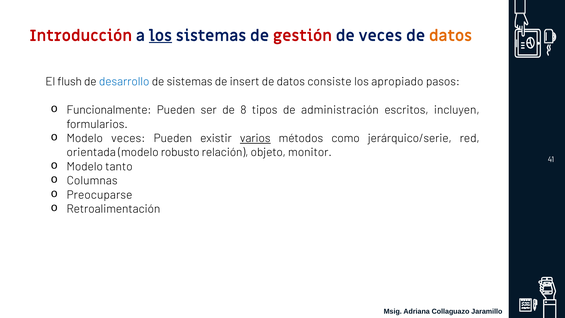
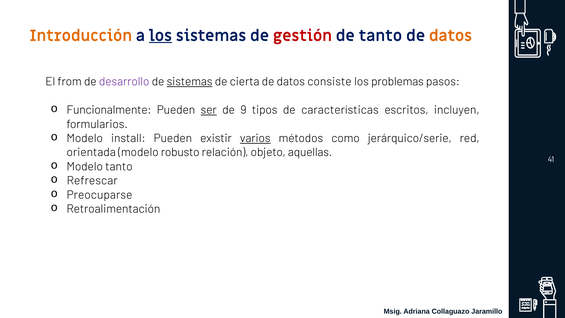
Introducción colour: red -> orange
de veces: veces -> tanto
flush: flush -> from
desarrollo colour: blue -> purple
sistemas at (190, 82) underline: none -> present
insert: insert -> cierta
apropiado: apropiado -> problemas
ser underline: none -> present
8: 8 -> 9
administración: administración -> características
Modelo veces: veces -> install
monitor: monitor -> aquellas
Columnas: Columnas -> Refrescar
